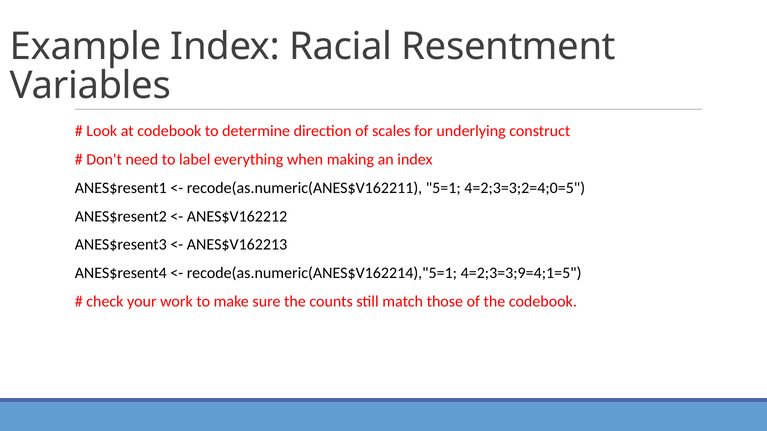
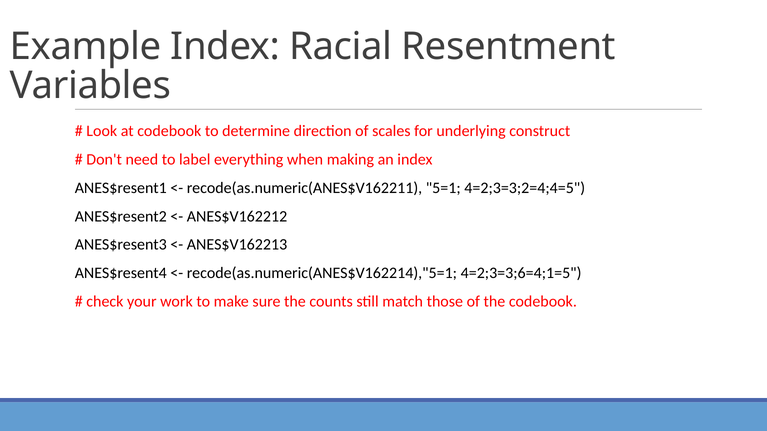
4=2;3=3;2=4;0=5: 4=2;3=3;2=4;0=5 -> 4=2;3=3;2=4;4=5
4=2;3=3;9=4;1=5: 4=2;3=3;9=4;1=5 -> 4=2;3=3;6=4;1=5
